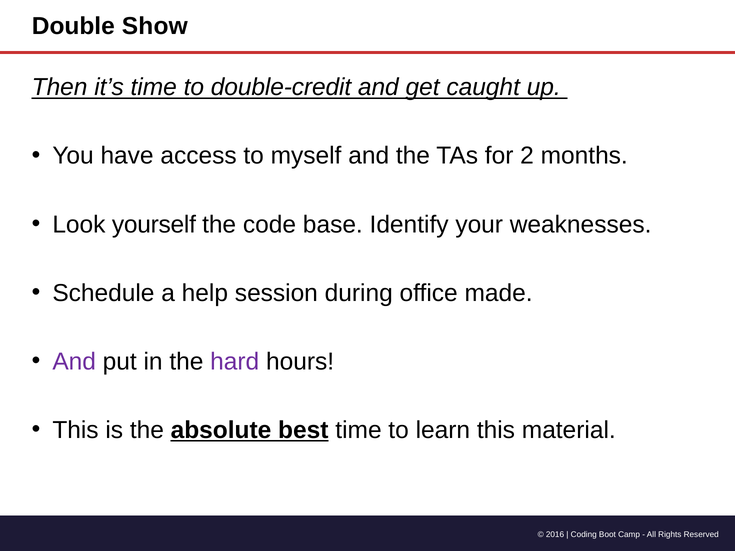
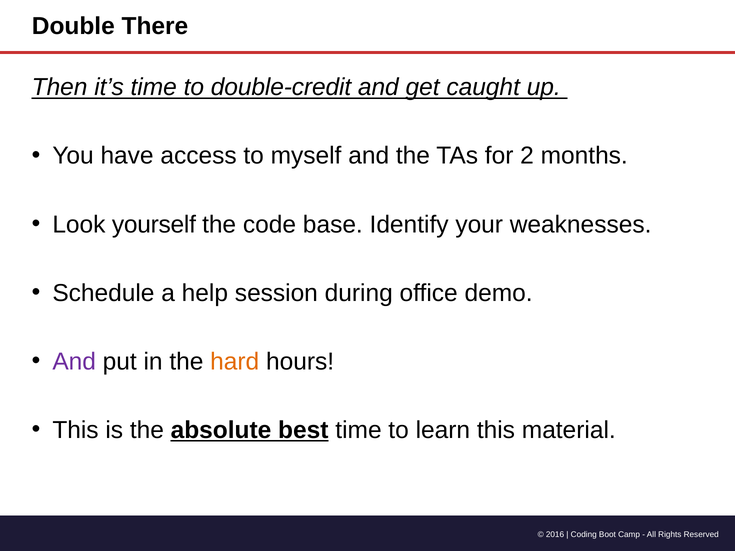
Show: Show -> There
made: made -> demo
hard colour: purple -> orange
